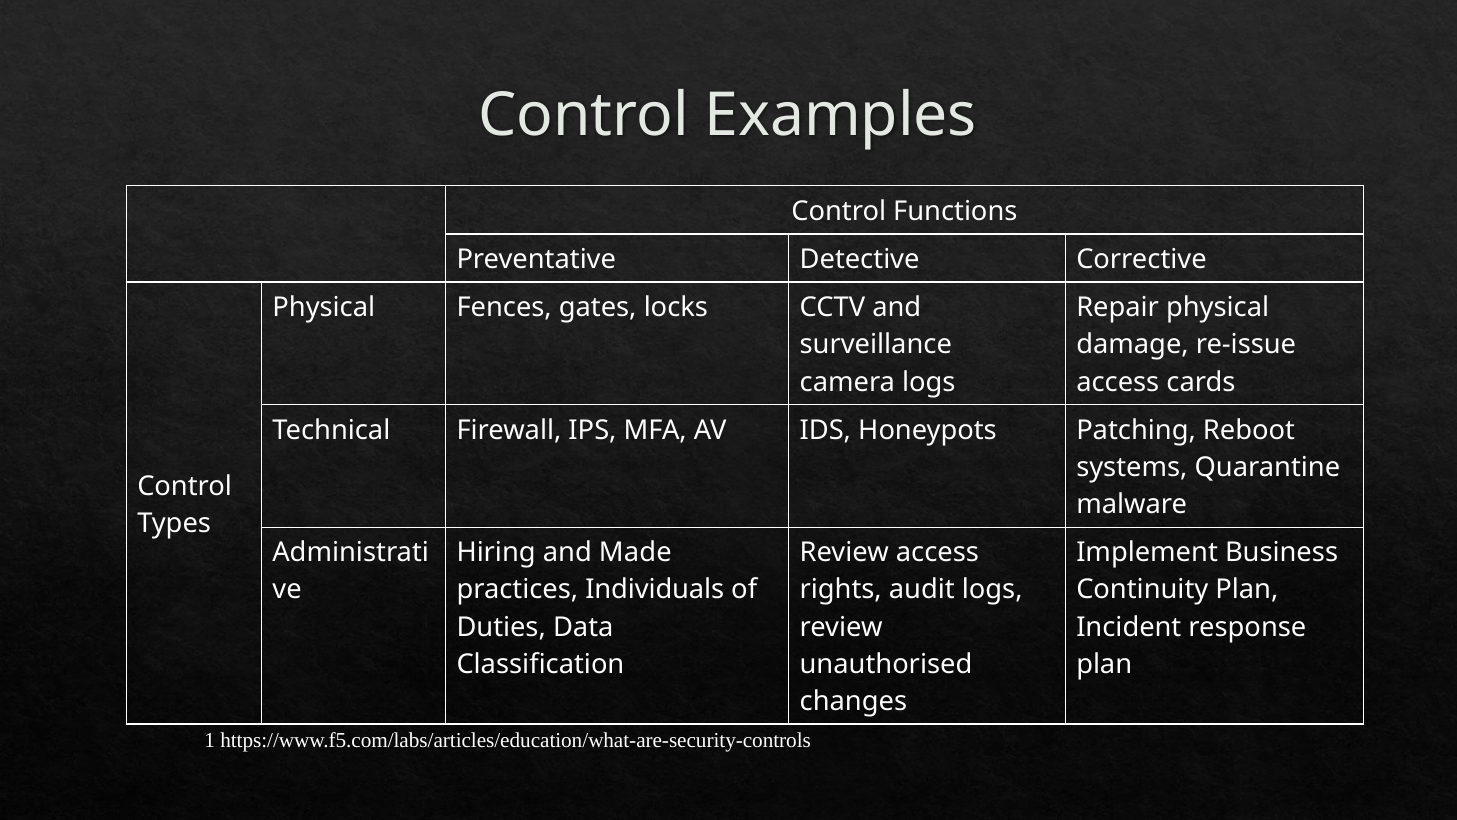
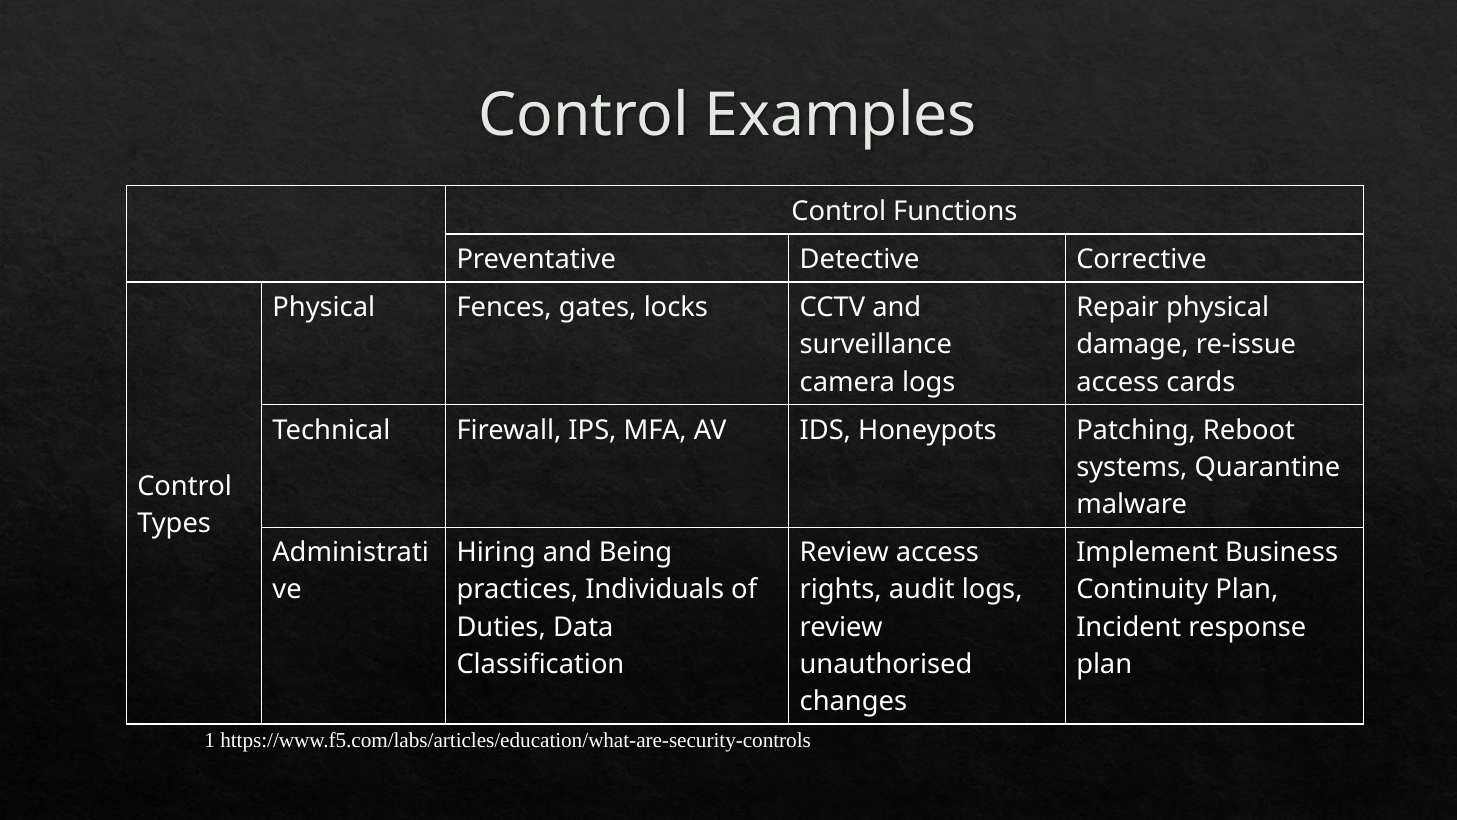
Made: Made -> Being
